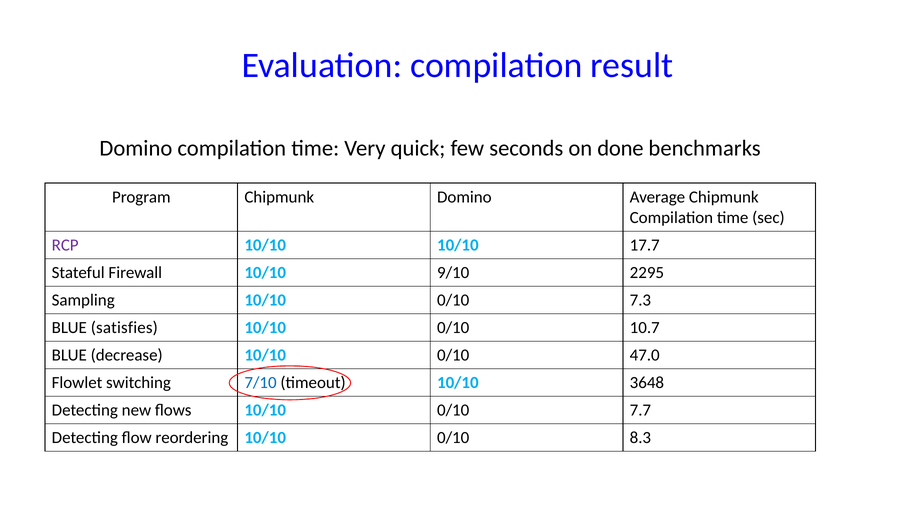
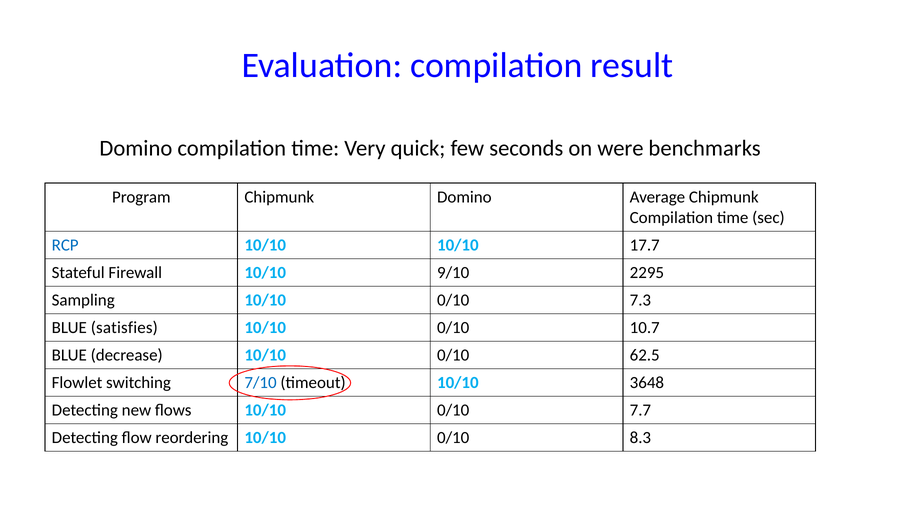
done: done -> were
RCP colour: purple -> blue
47.0: 47.0 -> 62.5
